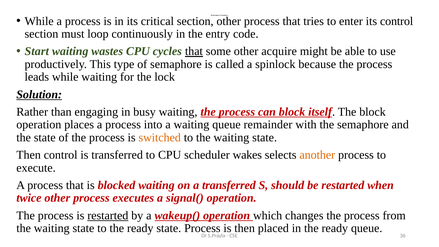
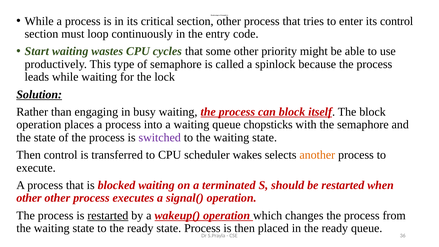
that at (194, 51) underline: present -> none
acquire: acquire -> priority
remainder: remainder -> chopsticks
switched colour: orange -> purple
a transferred: transferred -> terminated
twice at (29, 198): twice -> other
